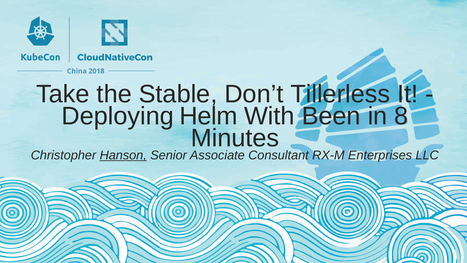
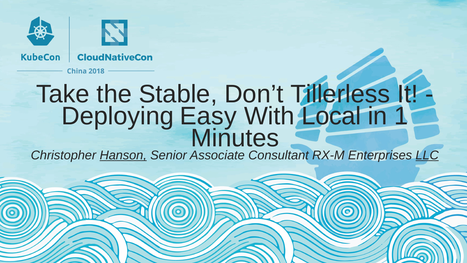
Helm: Helm -> Easy
Been: Been -> Local
8: 8 -> 1
LLC underline: none -> present
